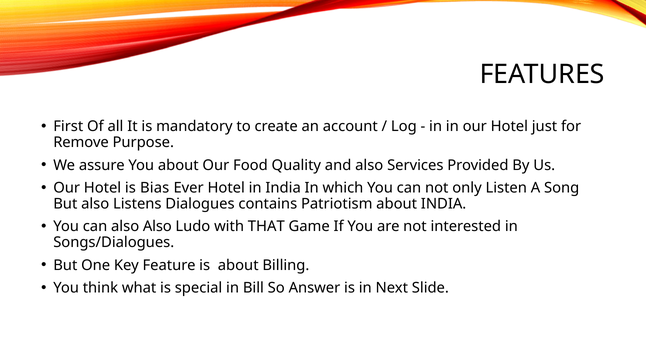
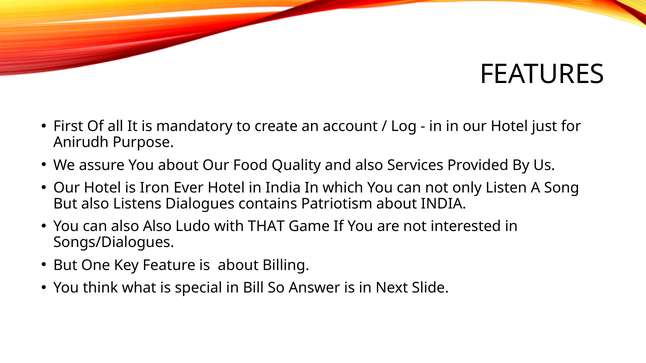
Remove: Remove -> Anirudh
Bias: Bias -> Iron
